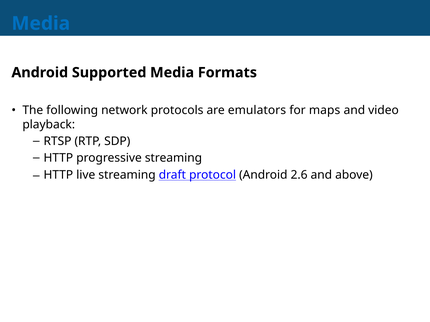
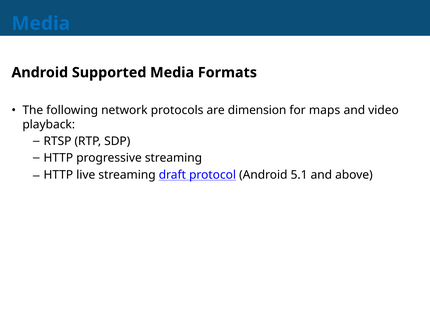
emulators: emulators -> dimension
2.6: 2.6 -> 5.1
